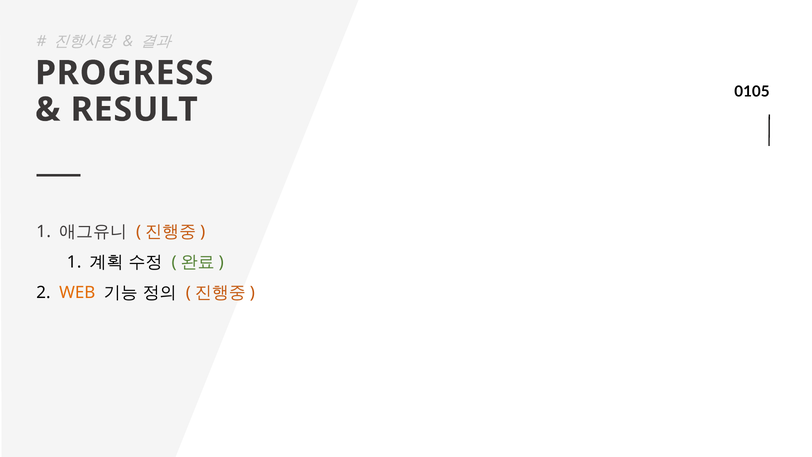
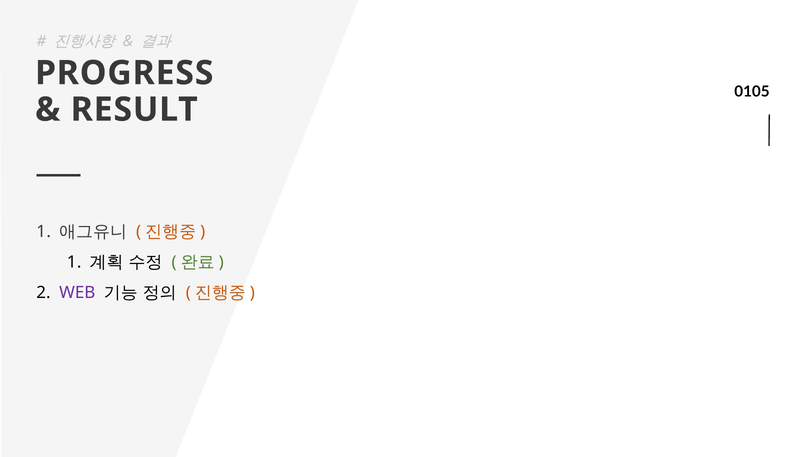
WEB colour: orange -> purple
